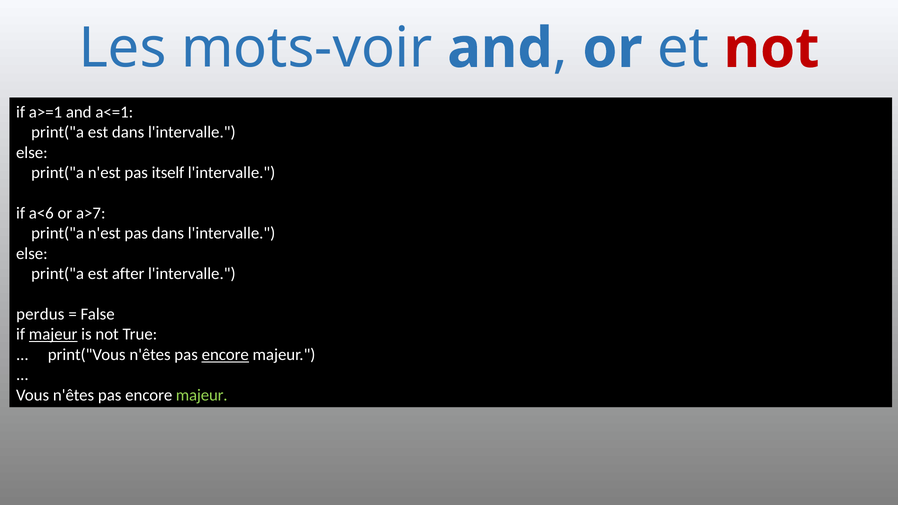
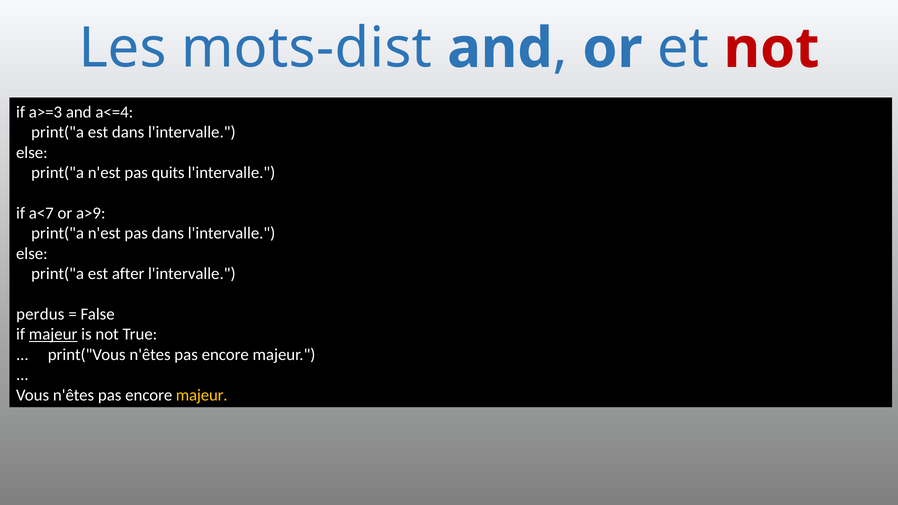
mots-voir: mots-voir -> mots-dist
a>=1: a>=1 -> a>=3
a<=1: a<=1 -> a<=4
itself: itself -> quits
a<6: a<6 -> a<7
a>7: a>7 -> a>9
encore at (225, 355) underline: present -> none
majeur at (202, 395) colour: light green -> yellow
